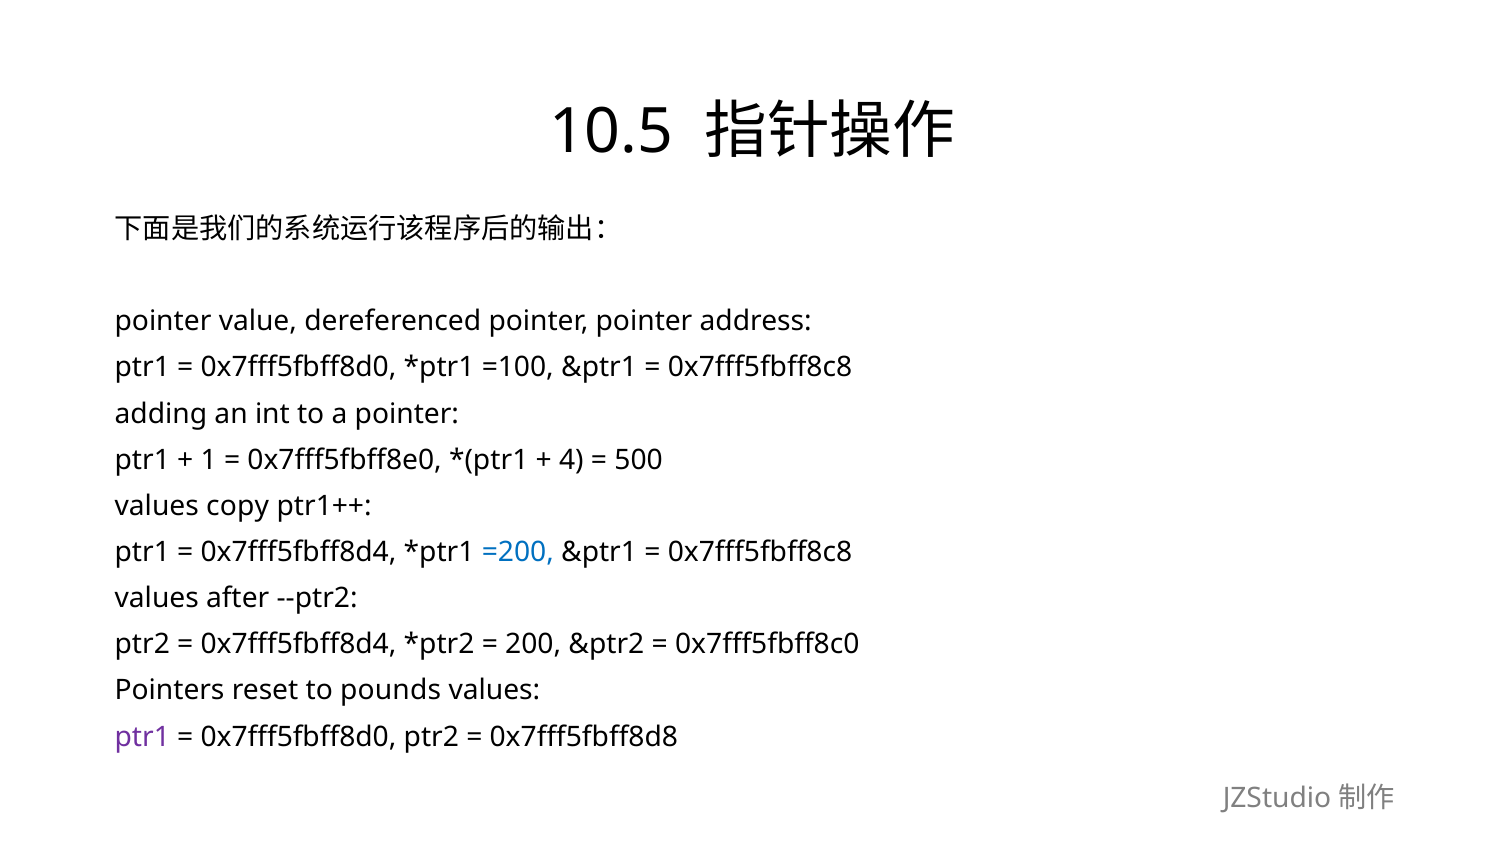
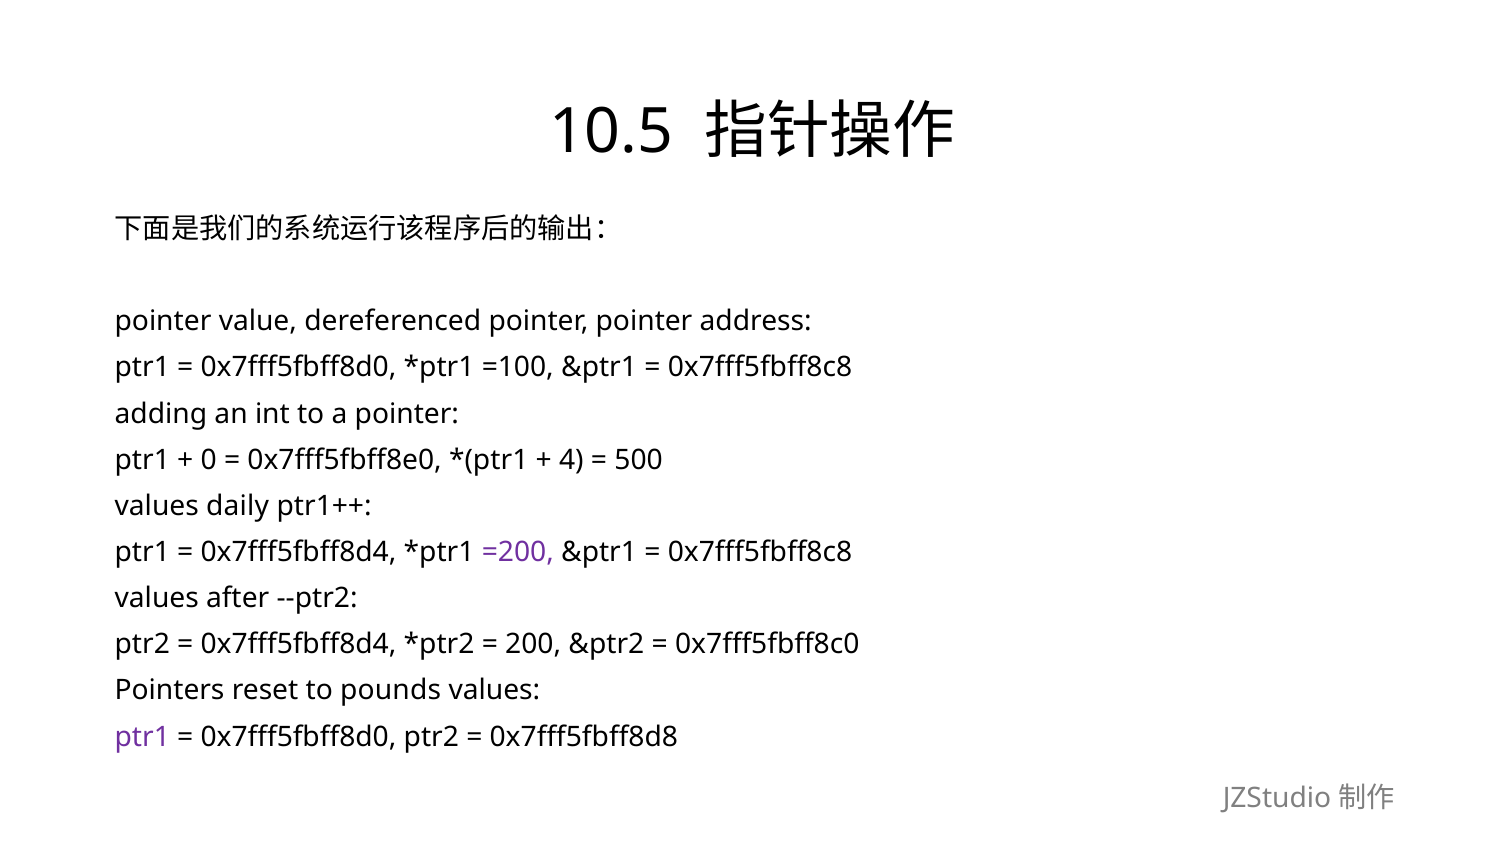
1: 1 -> 0
copy: copy -> daily
=200 colour: blue -> purple
